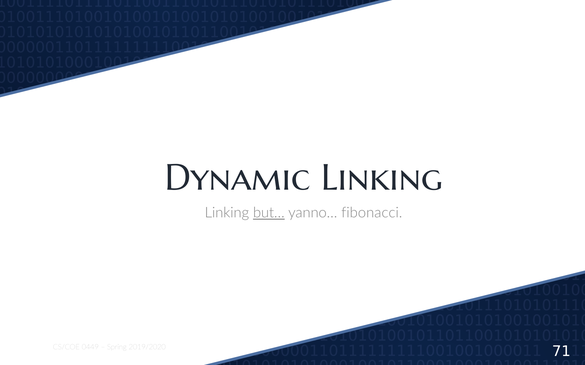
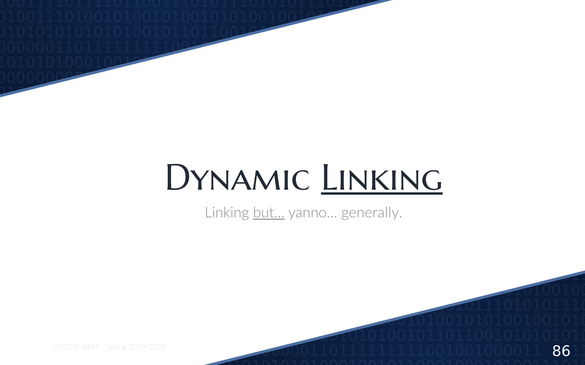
Linking at (382, 178) underline: none -> present
fibonacci: fibonacci -> generally
71: 71 -> 86
